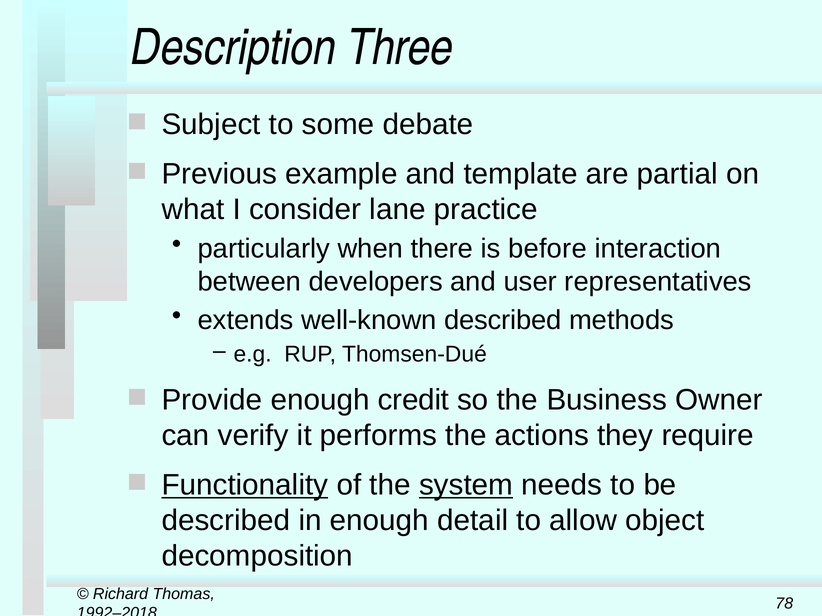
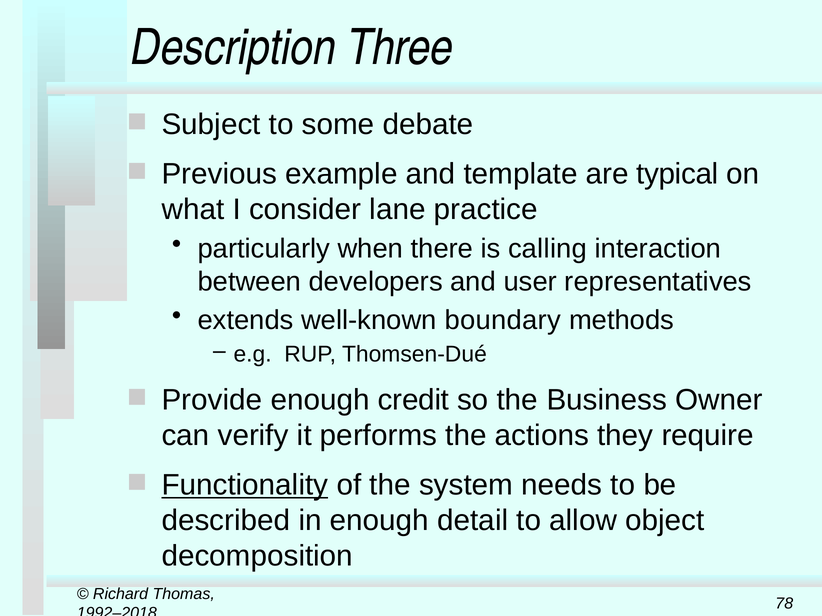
partial: partial -> typical
before: before -> calling
well-known described: described -> boundary
system underline: present -> none
